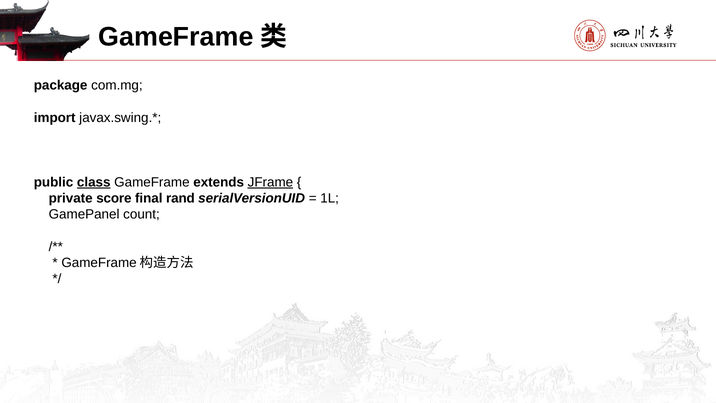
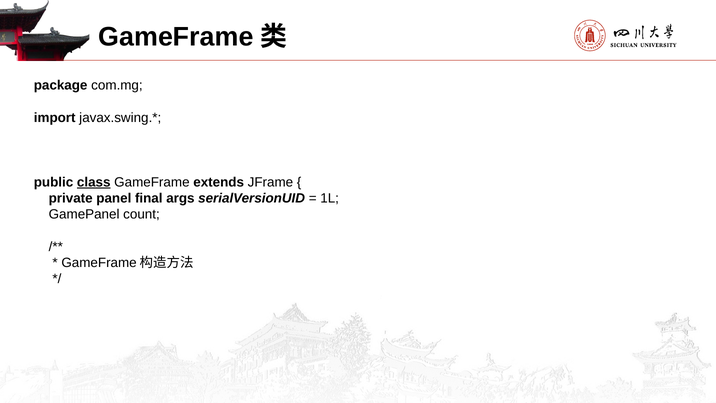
JFrame underline: present -> none
score: score -> panel
rand: rand -> args
